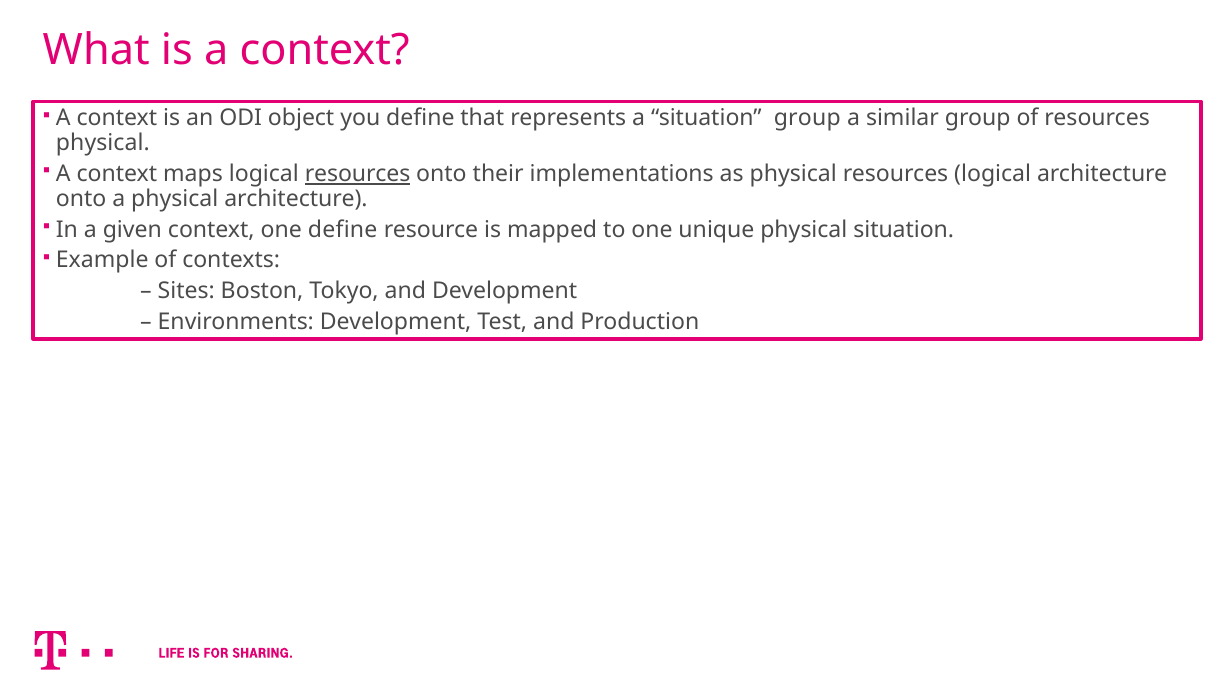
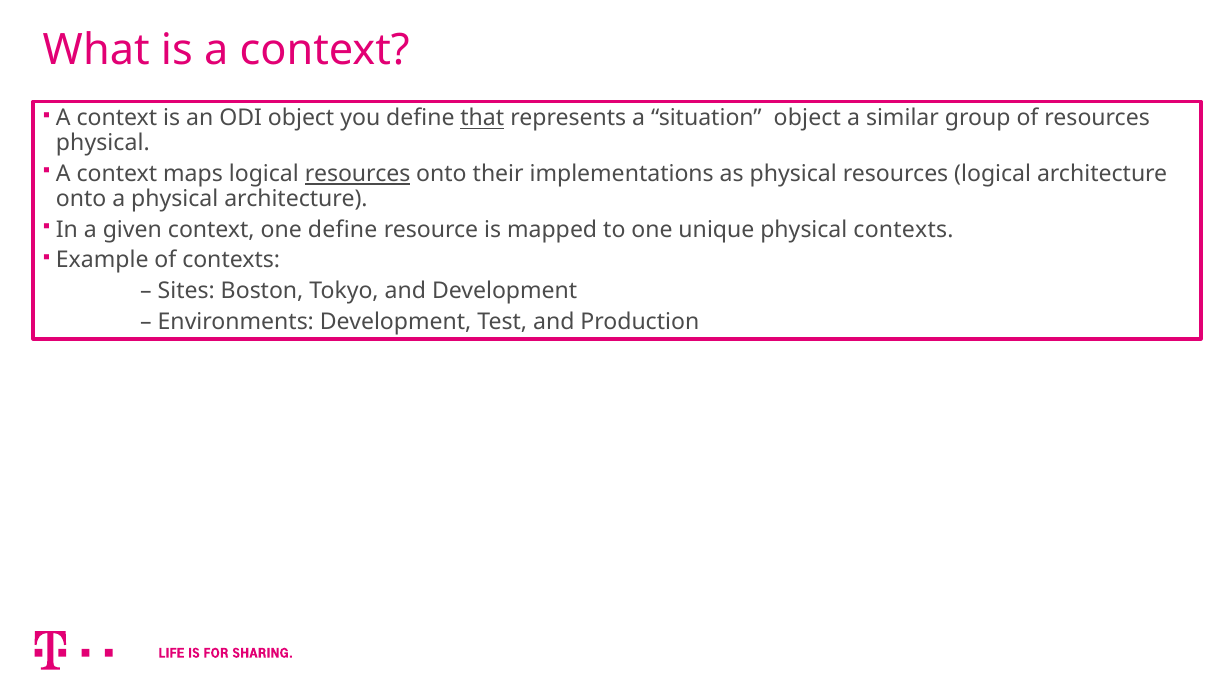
that underline: none -> present
situation group: group -> object
physical situation: situation -> contexts
